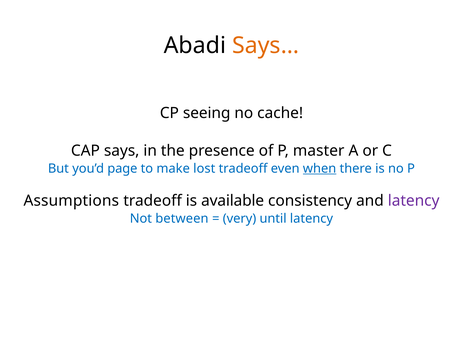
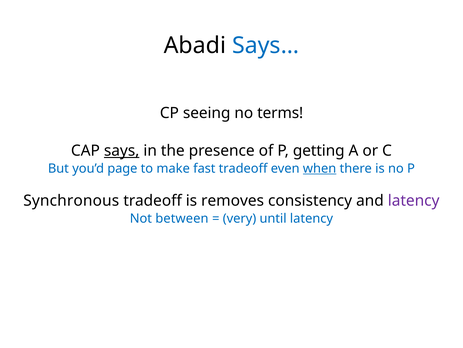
Says… colour: orange -> blue
cache: cache -> terms
says underline: none -> present
master: master -> getting
lost: lost -> fast
Assumptions: Assumptions -> Synchronous
available: available -> removes
